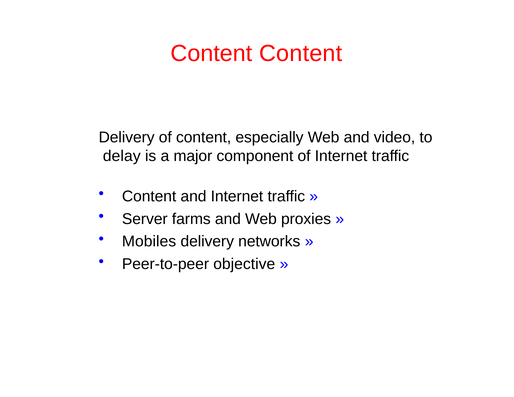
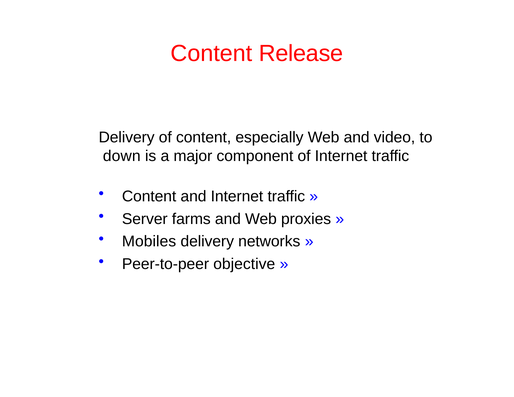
Content Content: Content -> Release
delay: delay -> down
